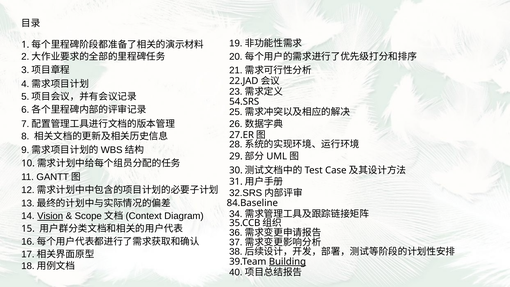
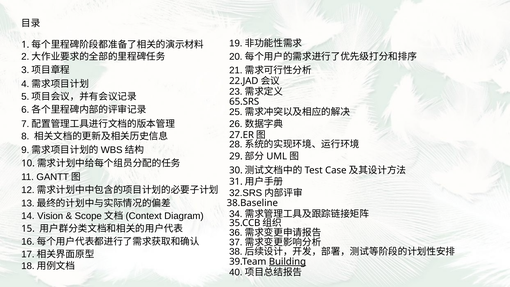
54.SRS: 54.SRS -> 65.SRS
84.Baseline: 84.Baseline -> 38.Baseline
Vision underline: present -> none
